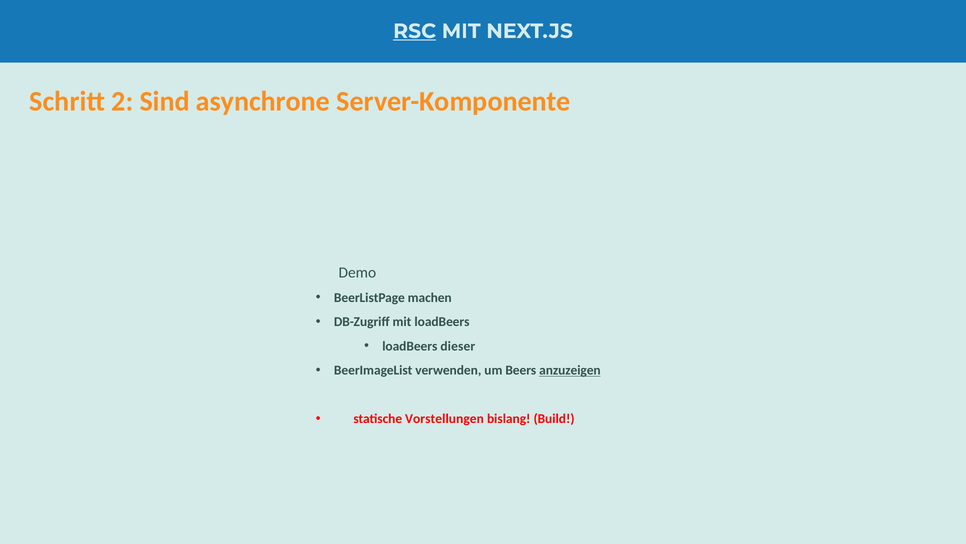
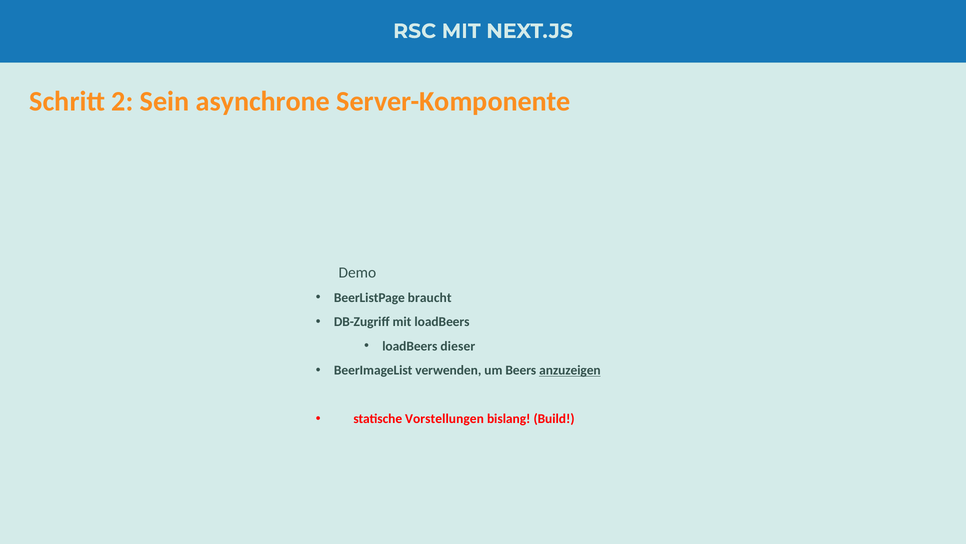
RSC underline: present -> none
Sind: Sind -> Sein
machen: machen -> braucht
